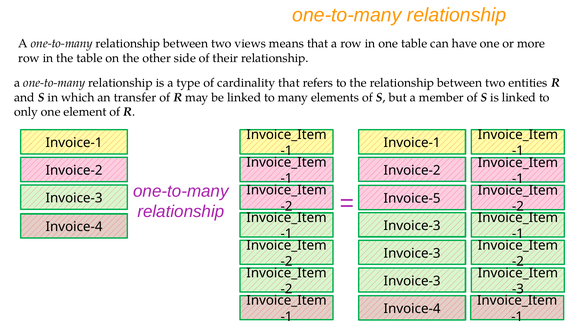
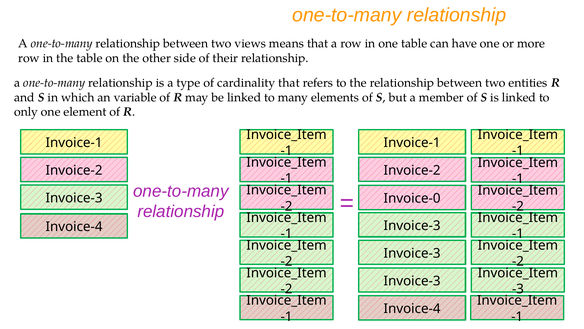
transfer: transfer -> variable
Invoice-5: Invoice-5 -> Invoice-0
